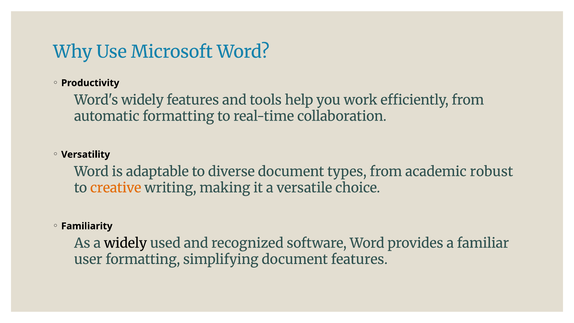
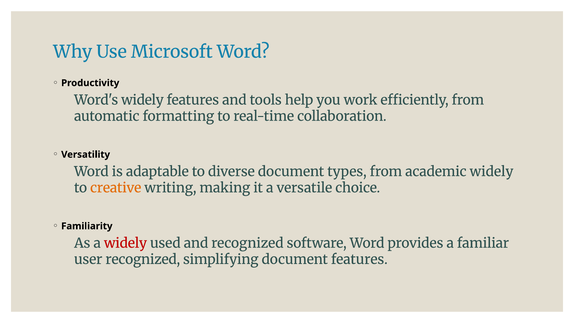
academic robust: robust -> widely
widely at (125, 243) colour: black -> red
user formatting: formatting -> recognized
